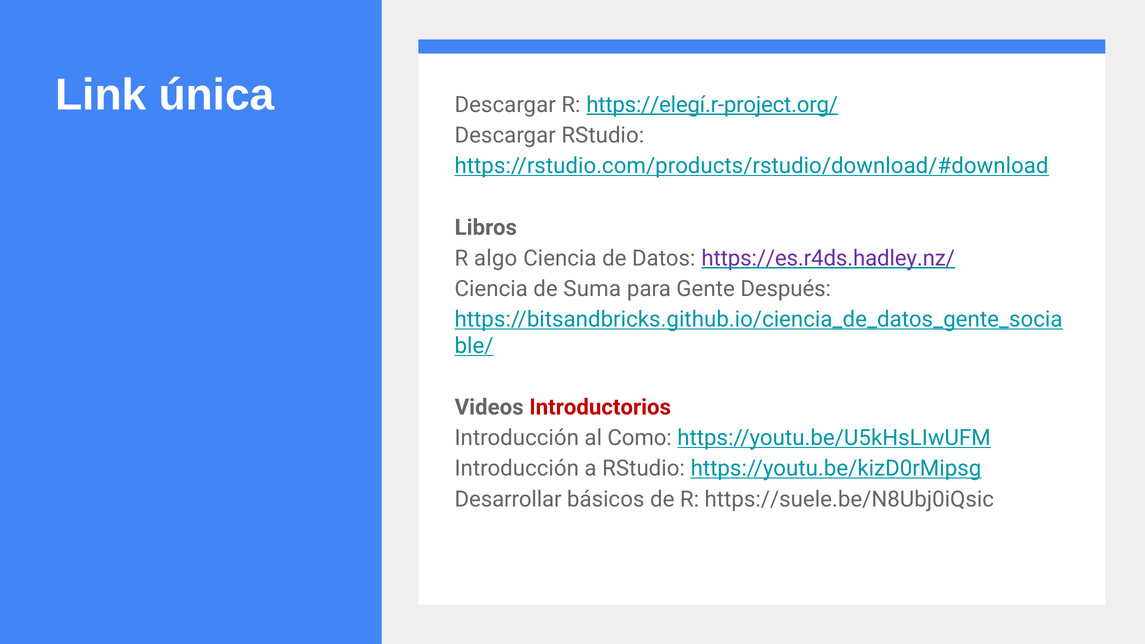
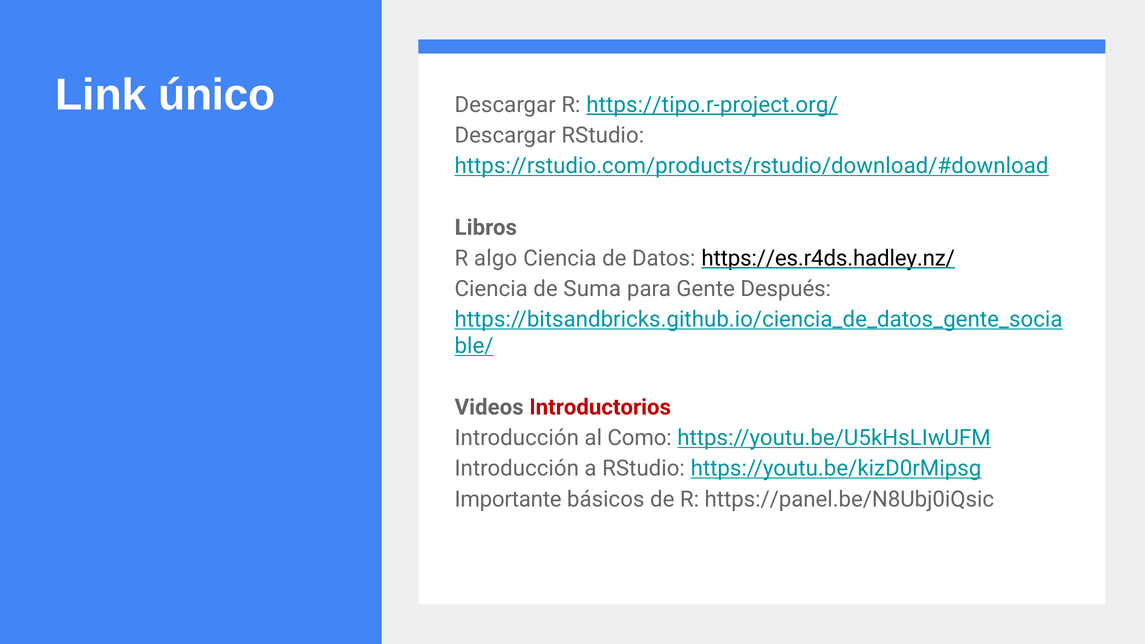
única: única -> único
https://elegí.r-project.org/: https://elegí.r-project.org/ -> https://tipo.r-project.org/
https://es.r4ds.hadley.nz/ colour: purple -> black
Desarrollar: Desarrollar -> Importante
https://suele.be/N8Ubj0iQsic: https://suele.be/N8Ubj0iQsic -> https://panel.be/N8Ubj0iQsic
